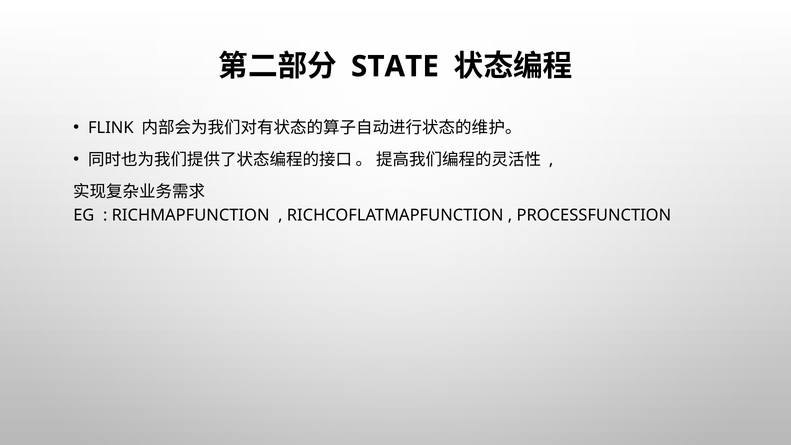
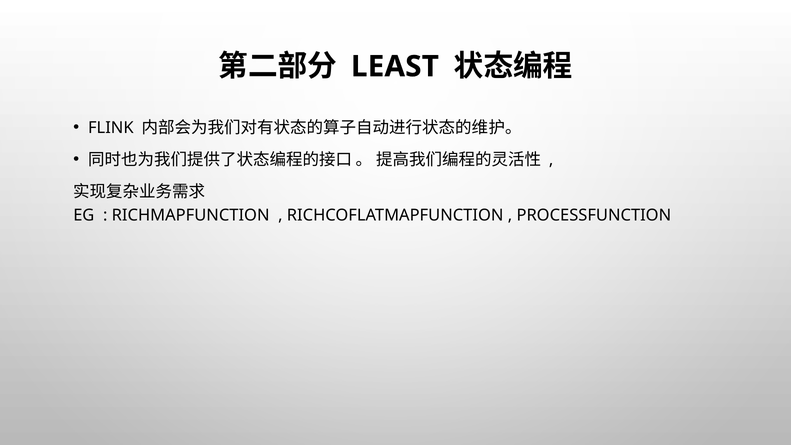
STATE: STATE -> LEAST
